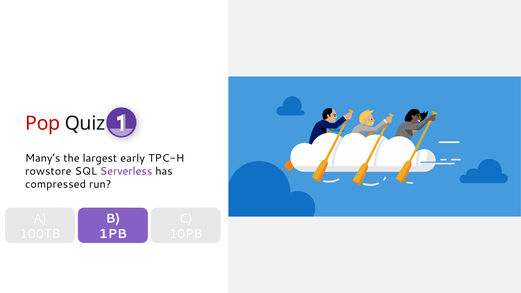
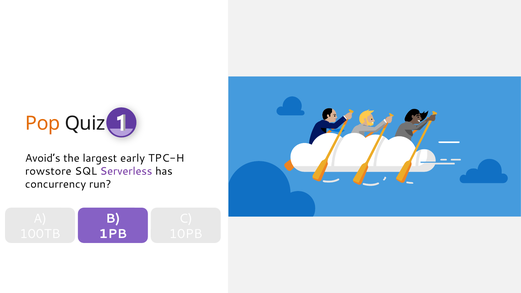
Pop colour: red -> orange
Many’s: Many’s -> Avoid’s
compressed: compressed -> concurrency
